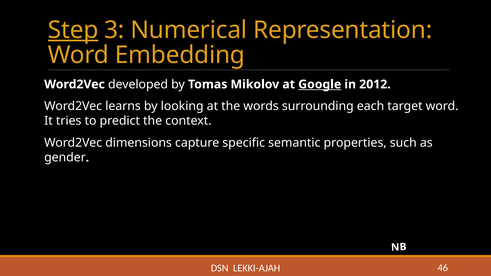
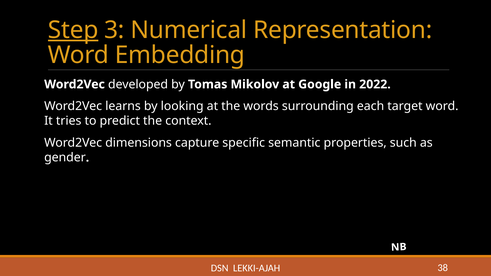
Google underline: present -> none
2012: 2012 -> 2022
46: 46 -> 38
